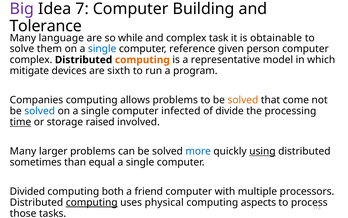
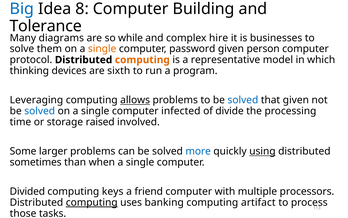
Big colour: purple -> blue
7: 7 -> 8
language: language -> diagrams
task: task -> hire
obtainable: obtainable -> businesses
single at (102, 49) colour: blue -> orange
reference: reference -> password
complex at (31, 60): complex -> protocol
mitigate: mitigate -> thinking
Companies: Companies -> Leveraging
allows underline: none -> present
solved at (243, 100) colour: orange -> blue
that come: come -> given
time underline: present -> none
Many at (23, 151): Many -> Some
equal: equal -> when
both: both -> keys
physical: physical -> banking
aspects: aspects -> artifact
